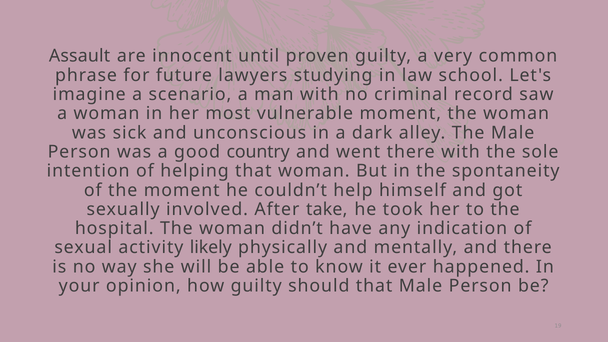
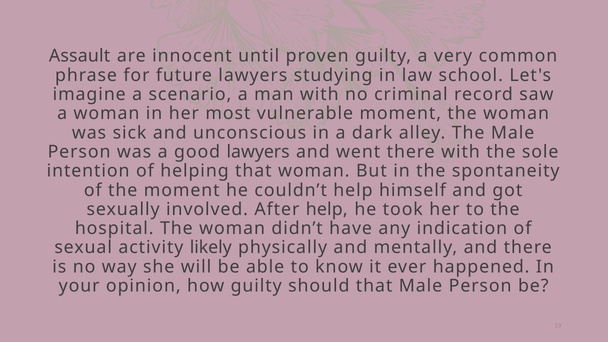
good country: country -> lawyers
After take: take -> help
